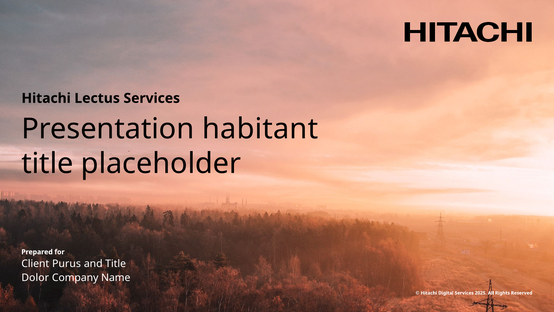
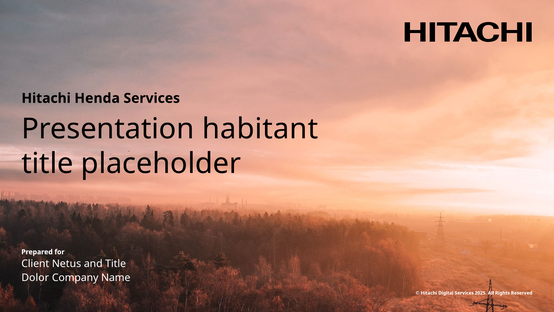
Lectus: Lectus -> Henda
Purus: Purus -> Netus
